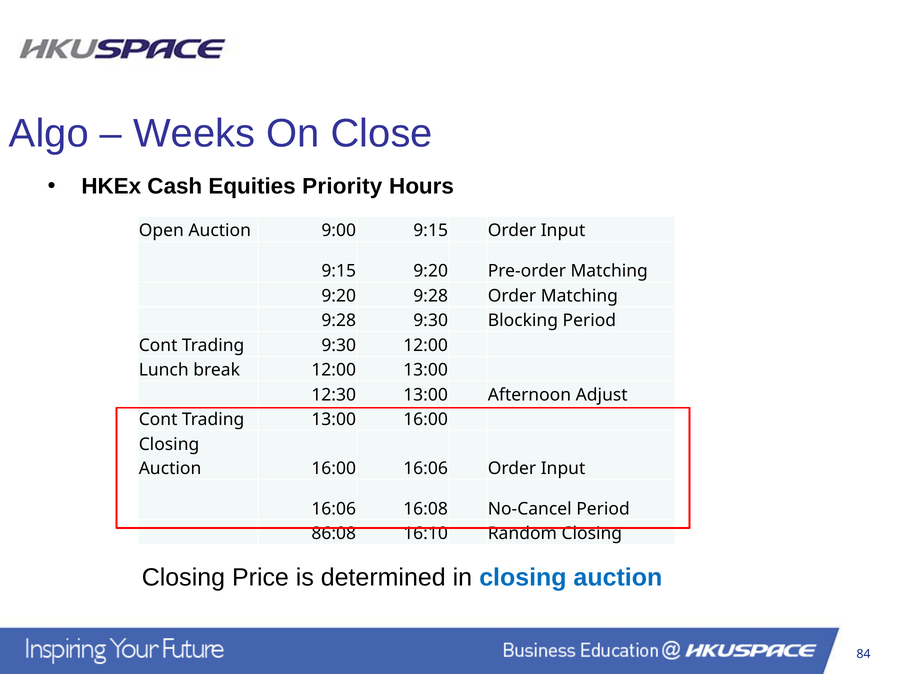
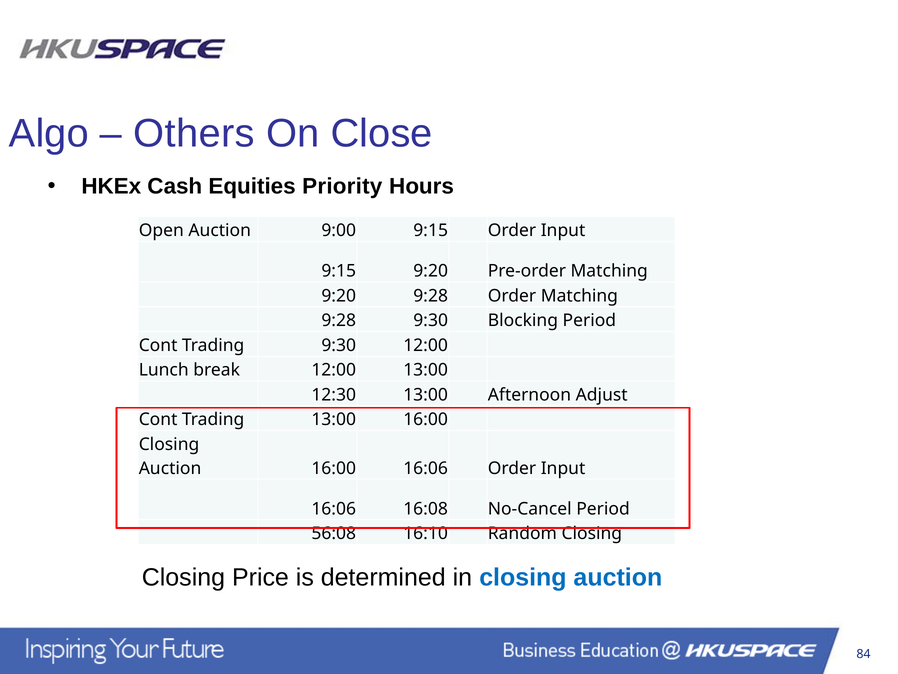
Weeks: Weeks -> Others
86:08: 86:08 -> 56:08
